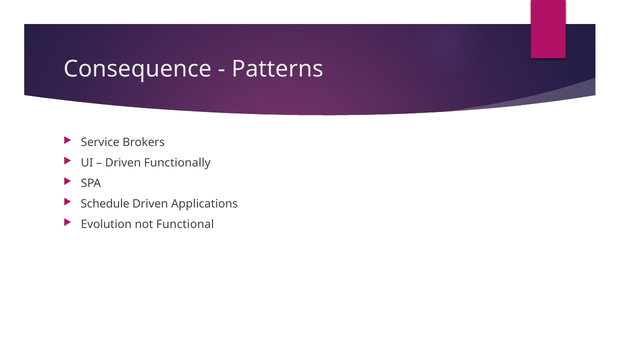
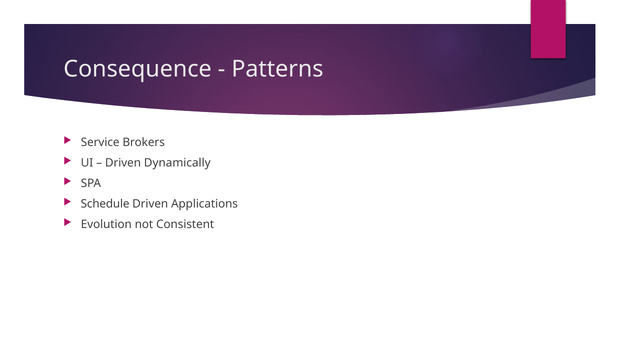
Functionally: Functionally -> Dynamically
Functional: Functional -> Consistent
